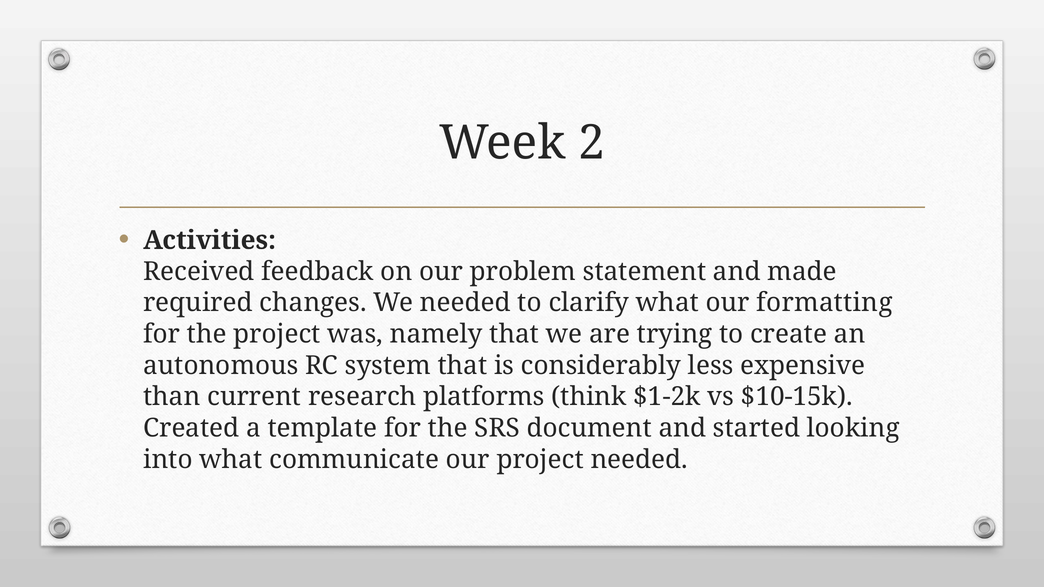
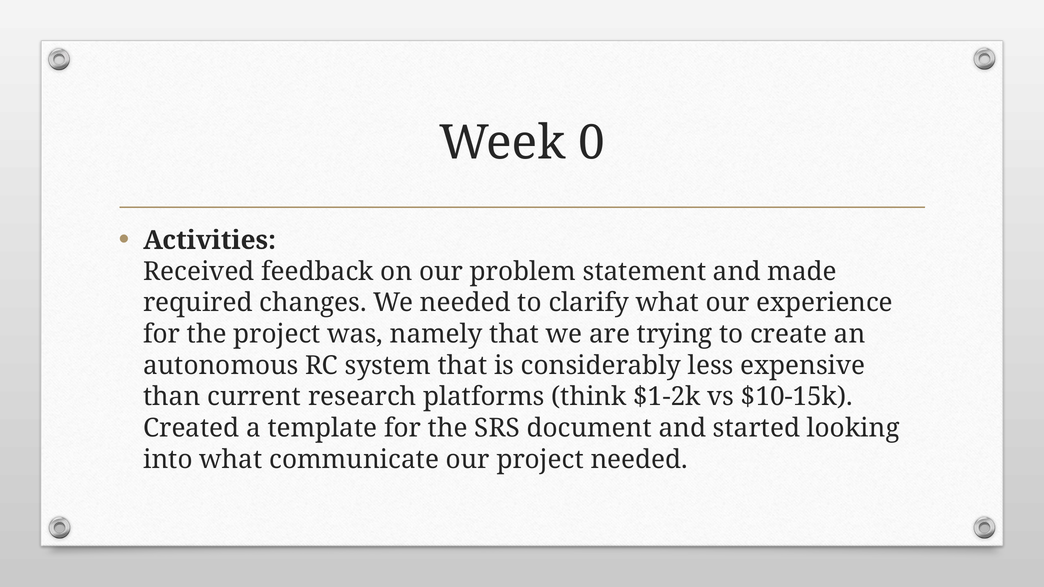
2: 2 -> 0
formatting: formatting -> experience
